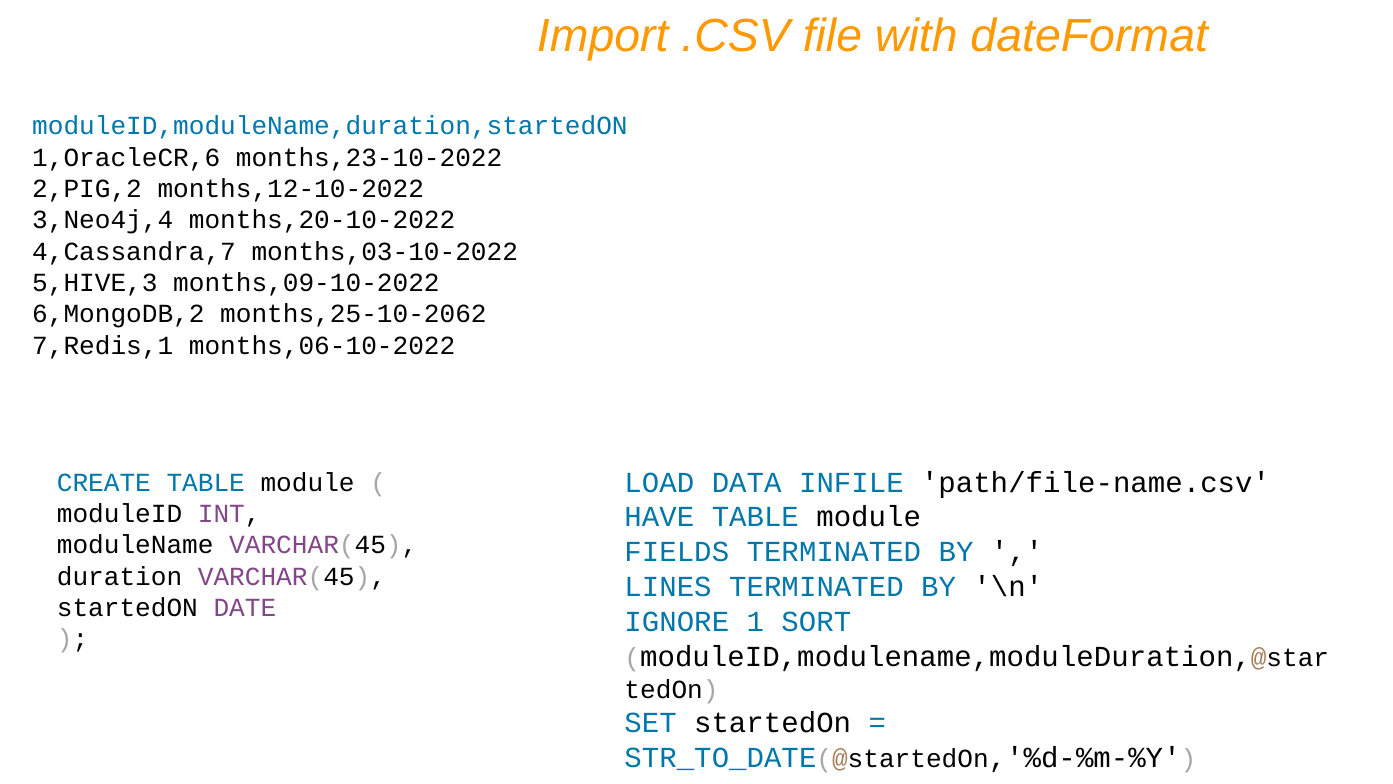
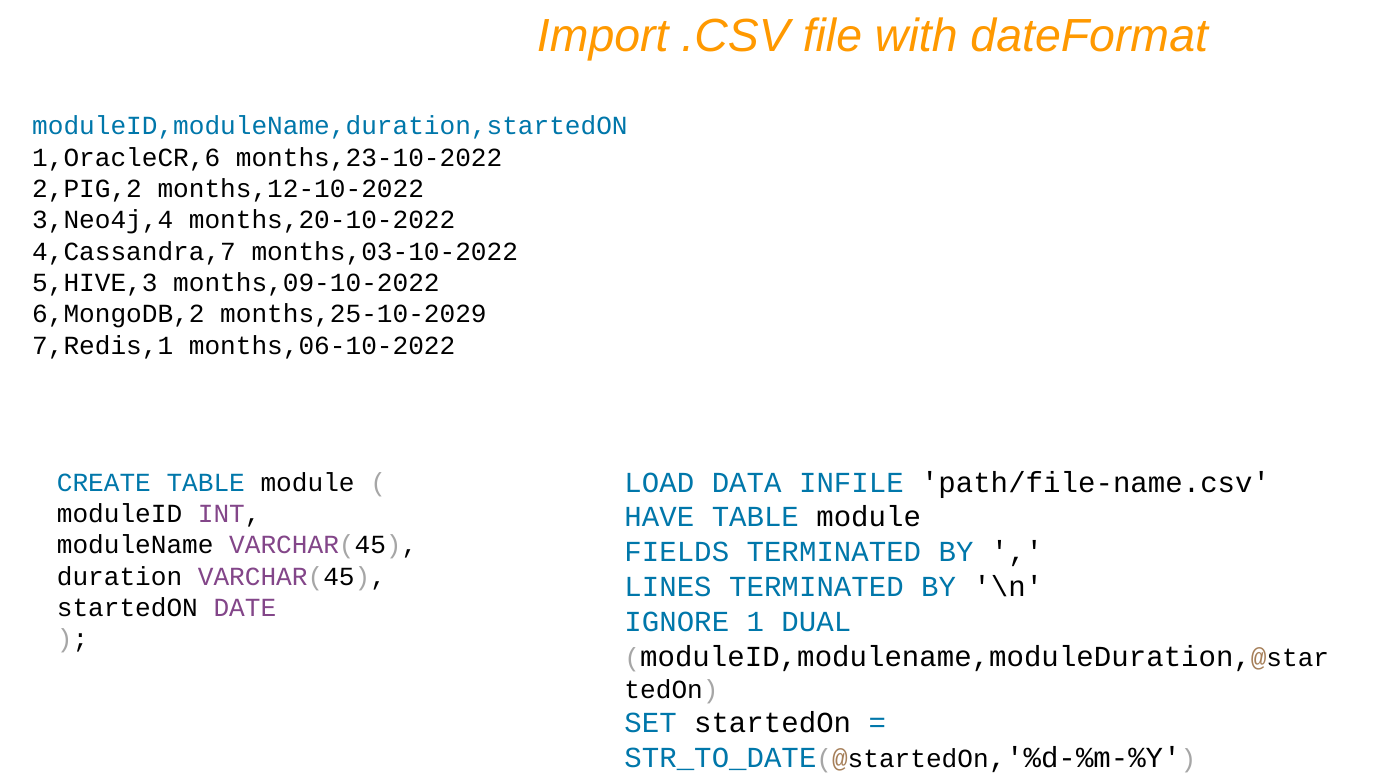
months,25-10-2062: months,25-10-2062 -> months,25-10-2029
SORT: SORT -> DUAL
